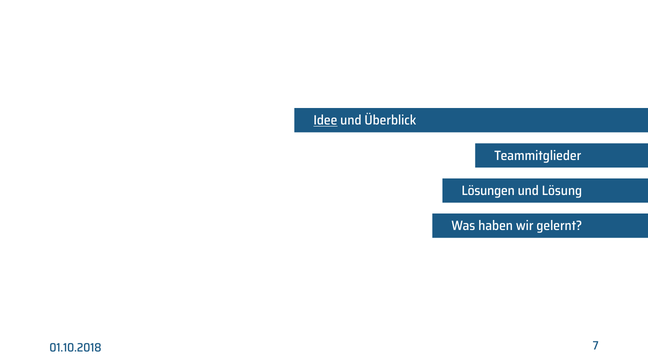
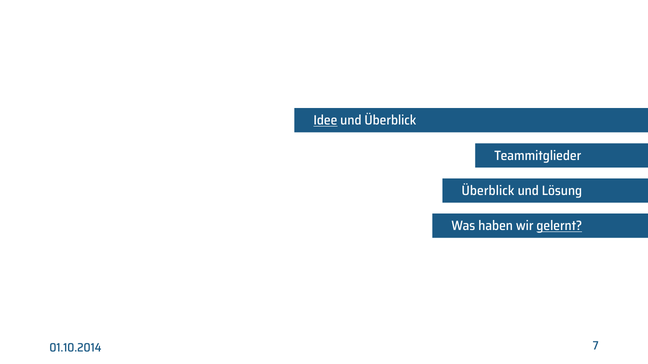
Lösungen at (488, 191): Lösungen -> Überblick
gelernt underline: none -> present
01.10.2018: 01.10.2018 -> 01.10.2014
